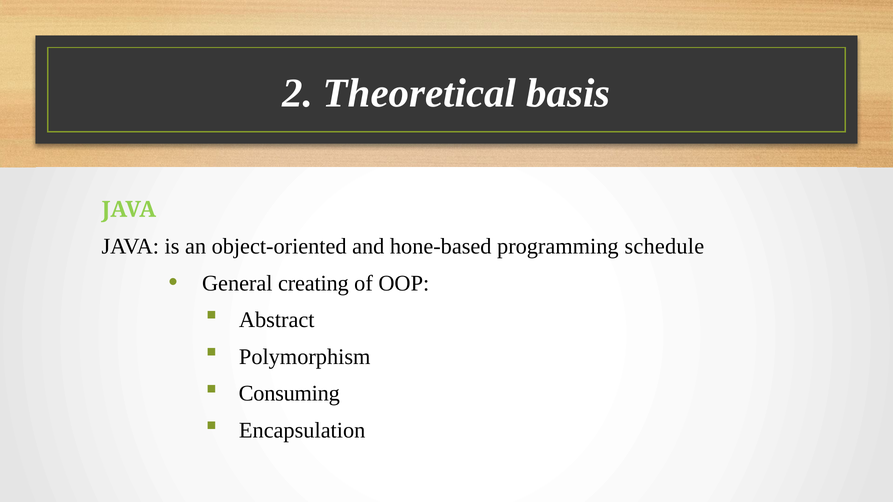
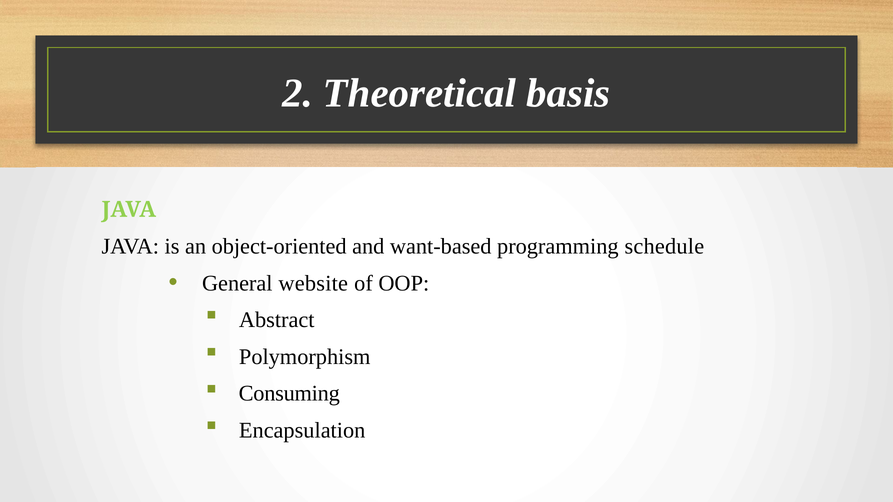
hone-based: hone-based -> want-based
creating: creating -> website
